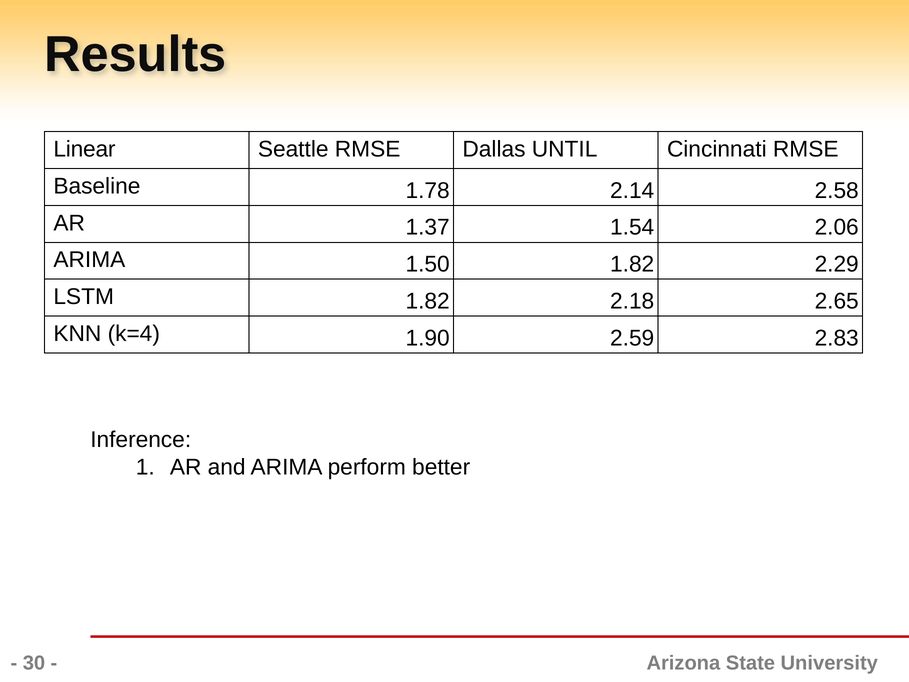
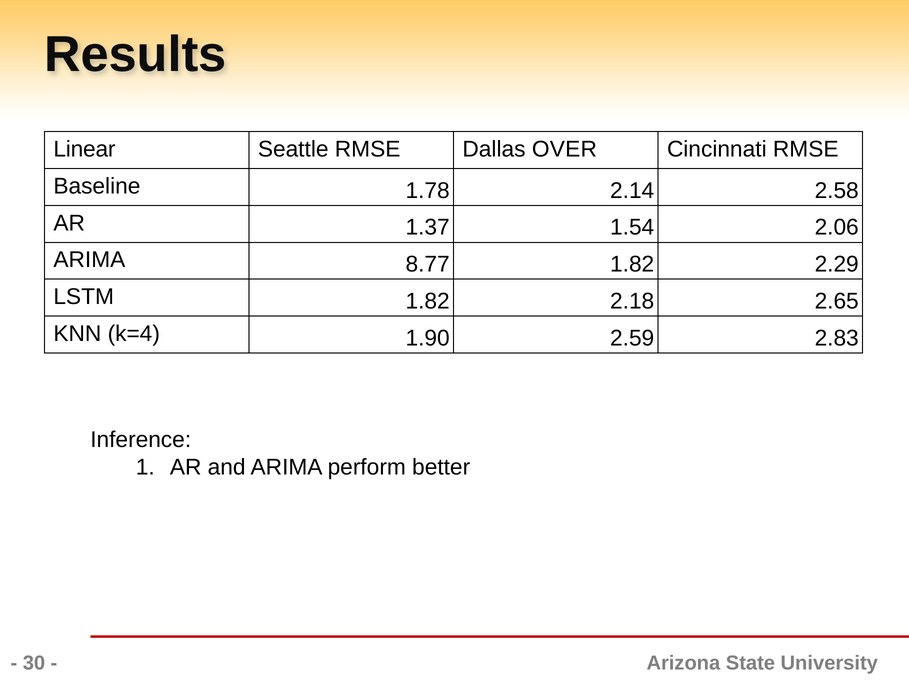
UNTIL: UNTIL -> OVER
1.50: 1.50 -> 8.77
